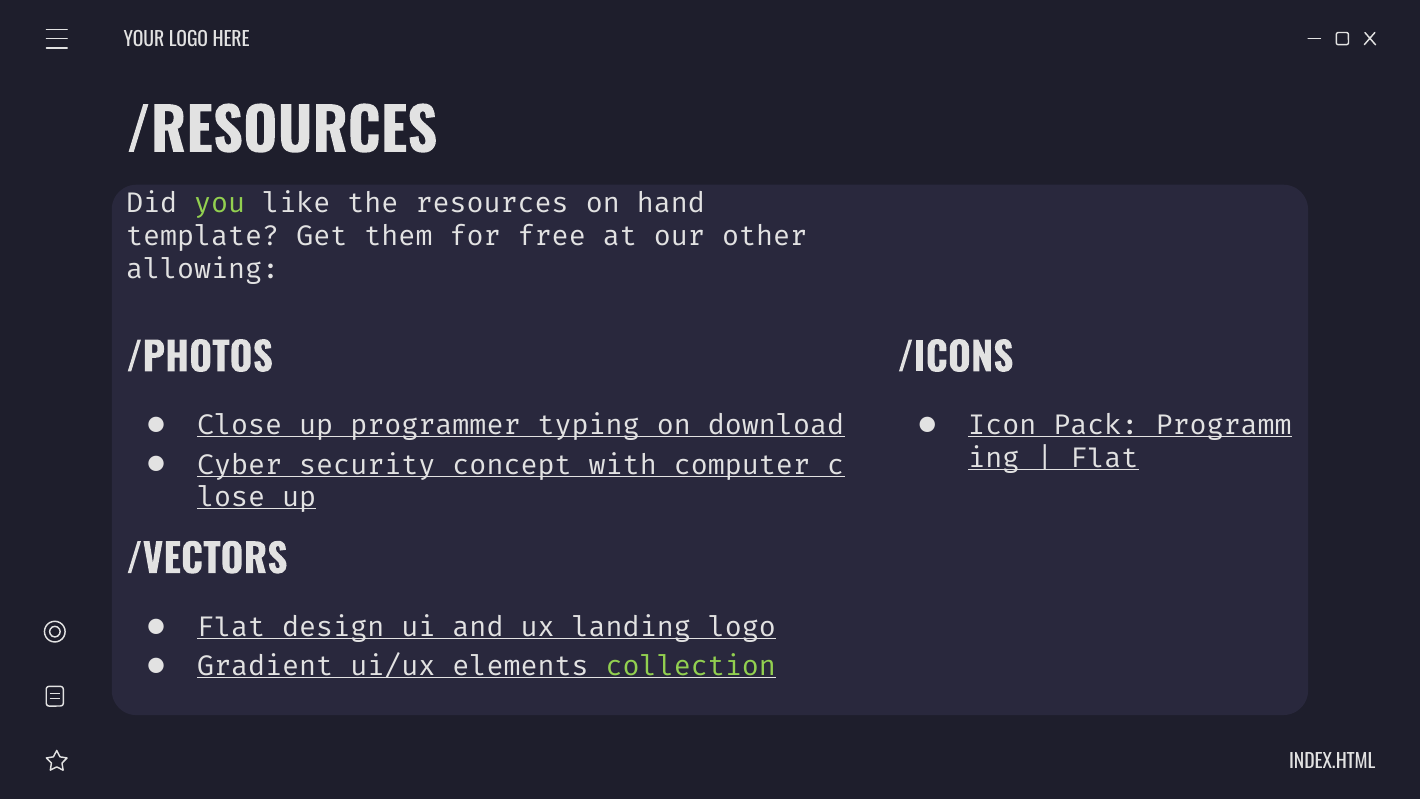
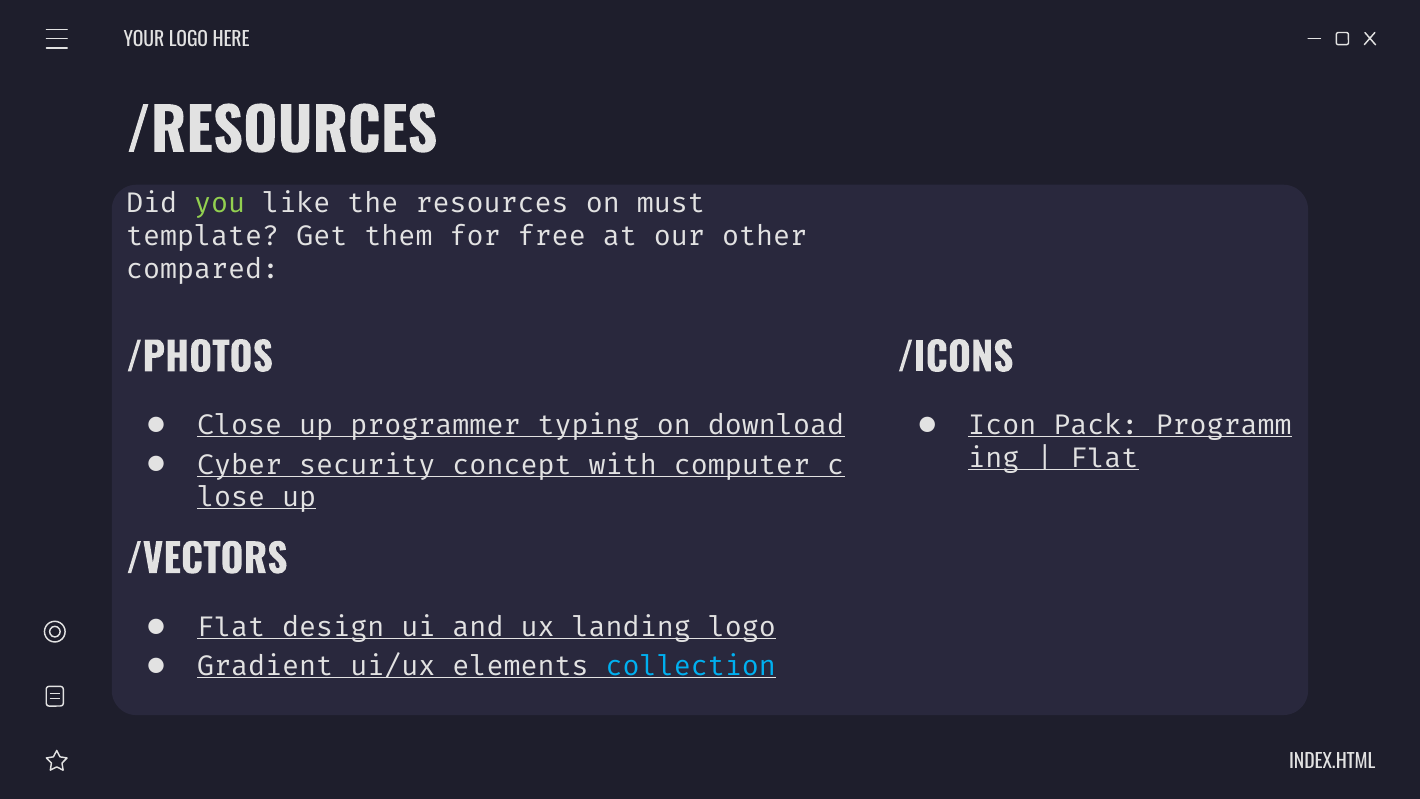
hand: hand -> must
allowing: allowing -> compared
collection colour: light green -> light blue
